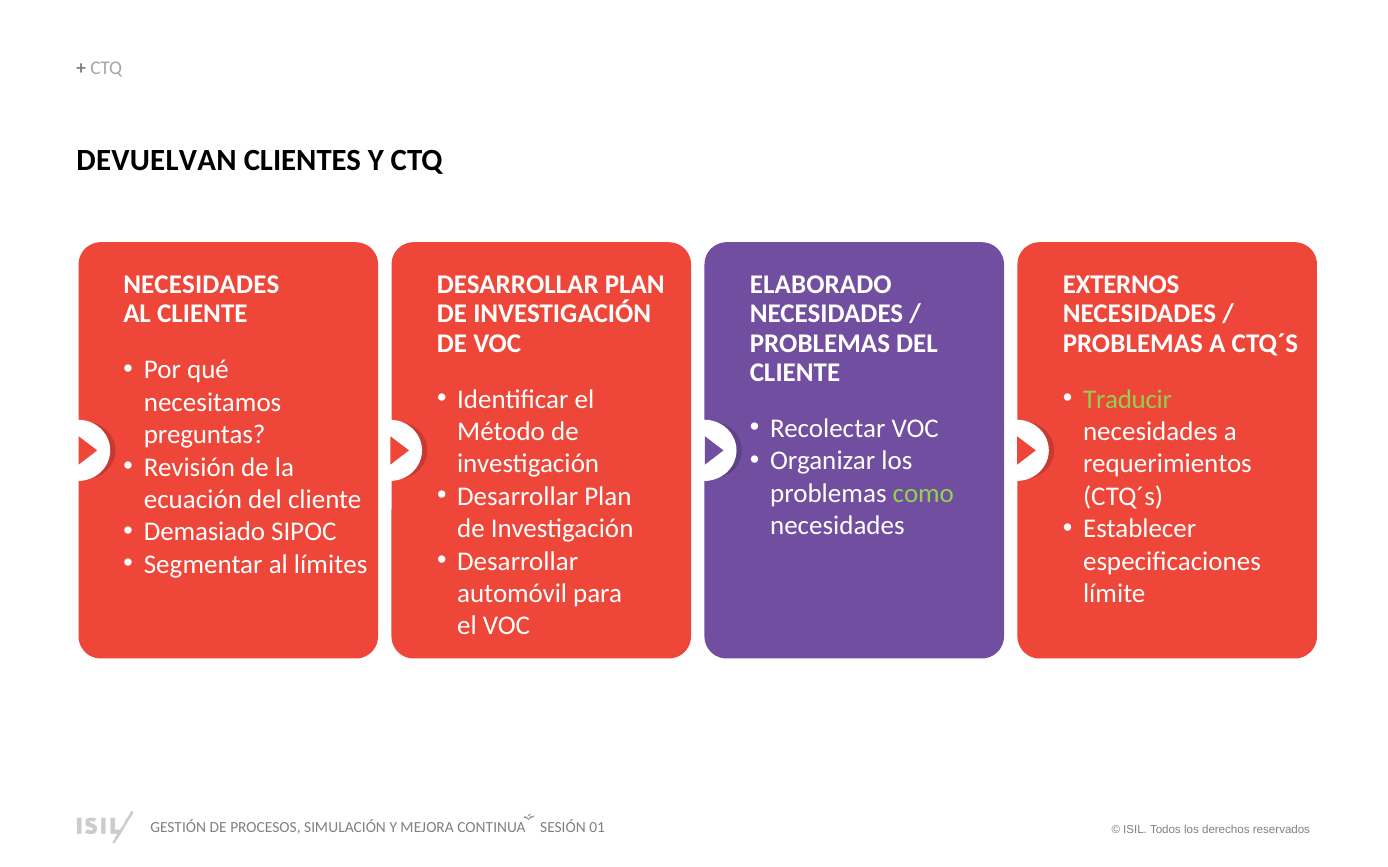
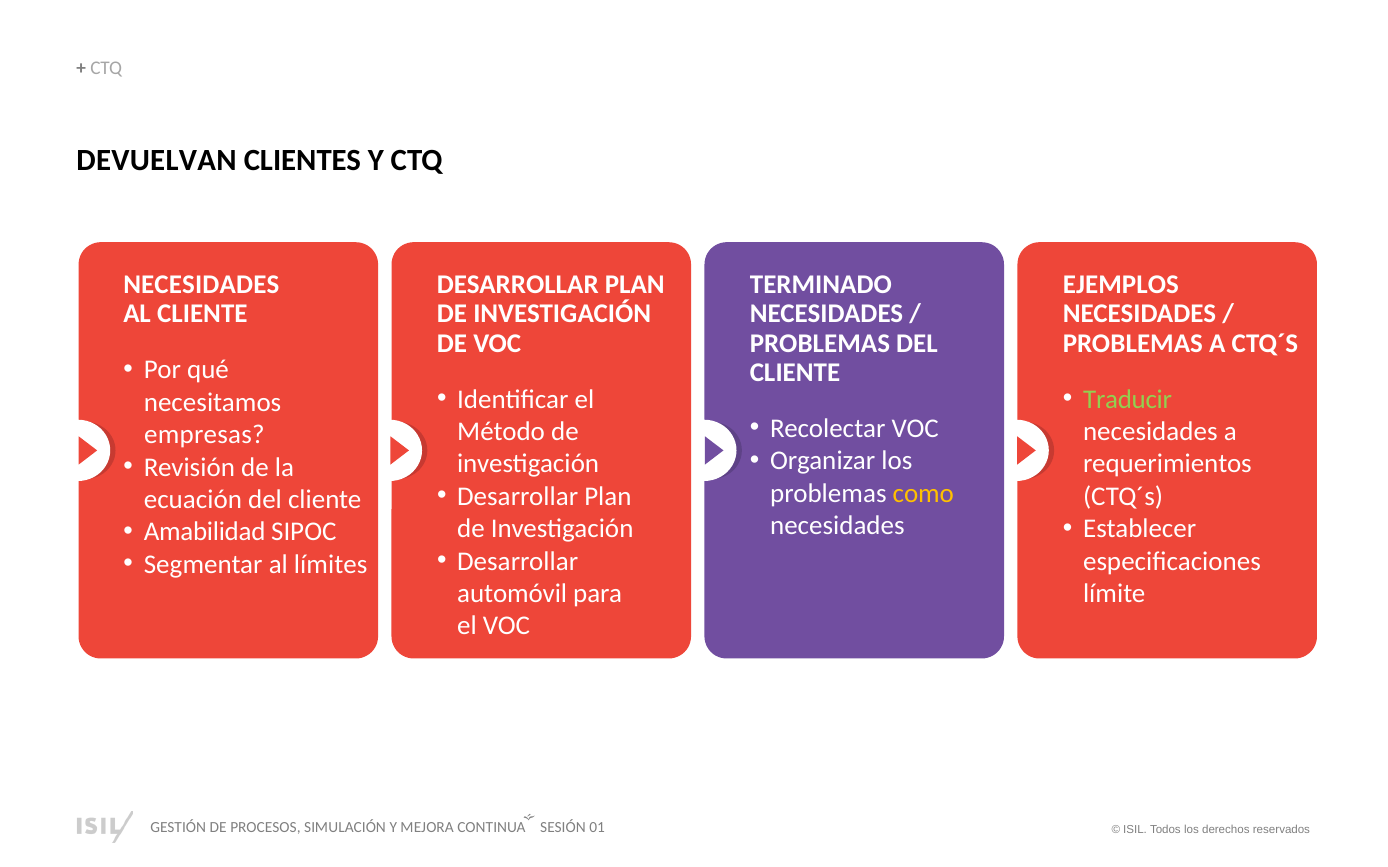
ELABORADO: ELABORADO -> TERMINADO
EXTERNOS: EXTERNOS -> EJEMPLOS
preguntas: preguntas -> empresas
como colour: light green -> yellow
Demasiado: Demasiado -> Amabilidad
